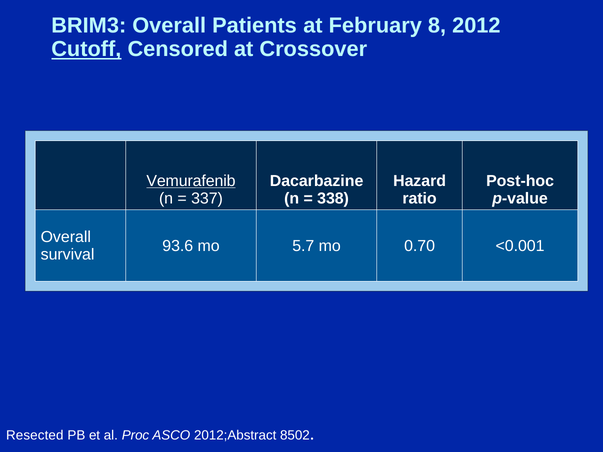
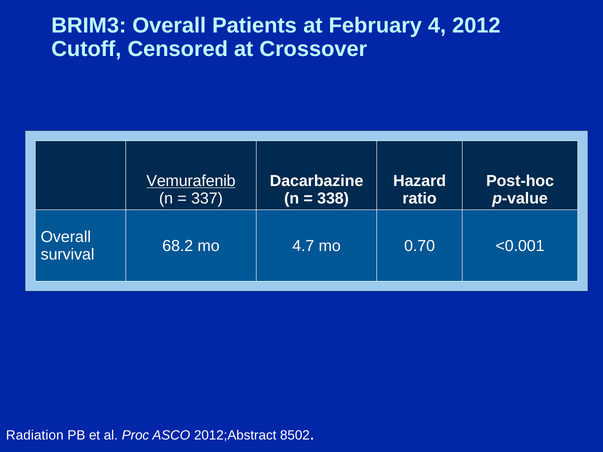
8: 8 -> 4
Cutoff underline: present -> none
93.6: 93.6 -> 68.2
5.7: 5.7 -> 4.7
Resected: Resected -> Radiation
